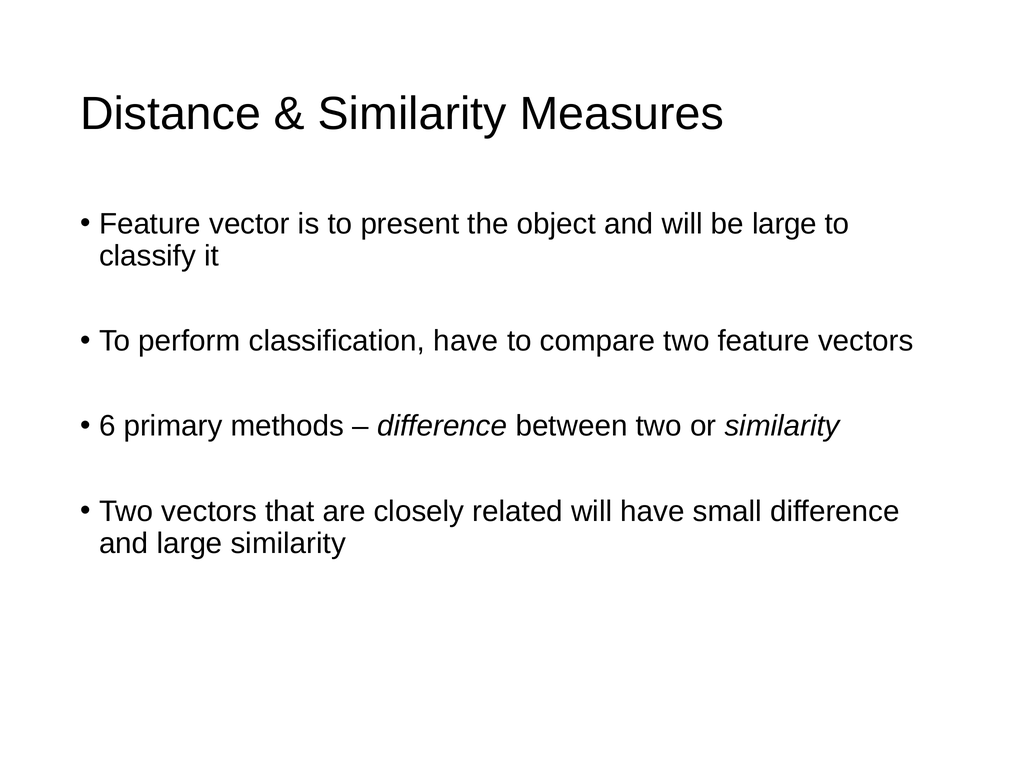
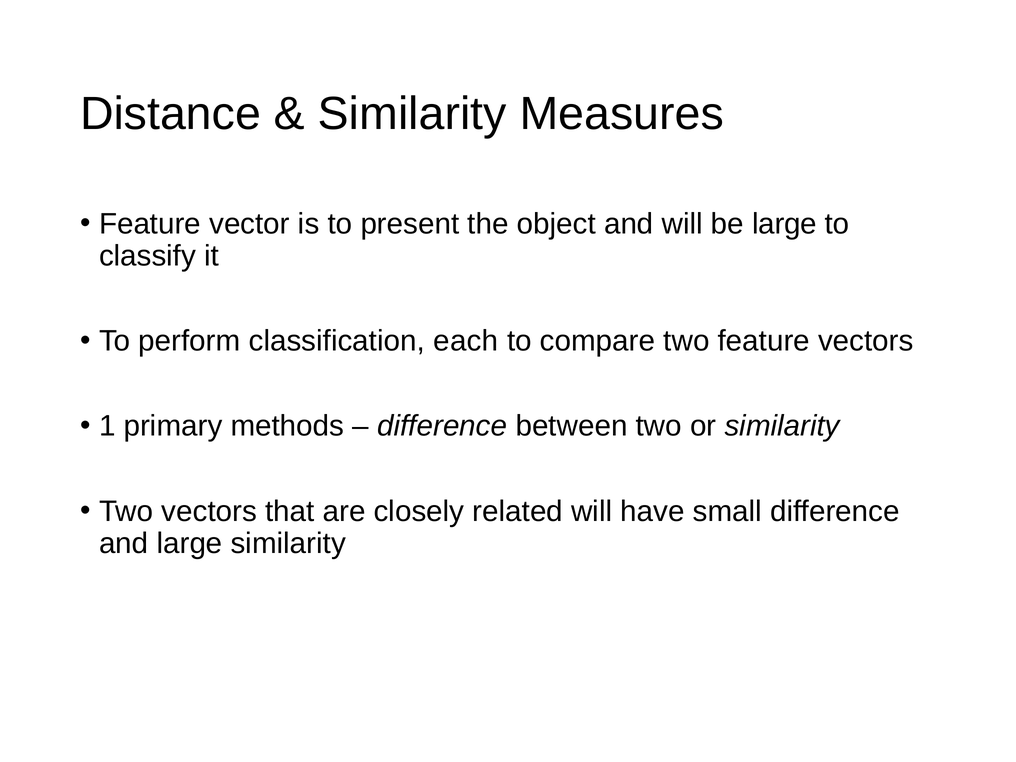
classification have: have -> each
6: 6 -> 1
